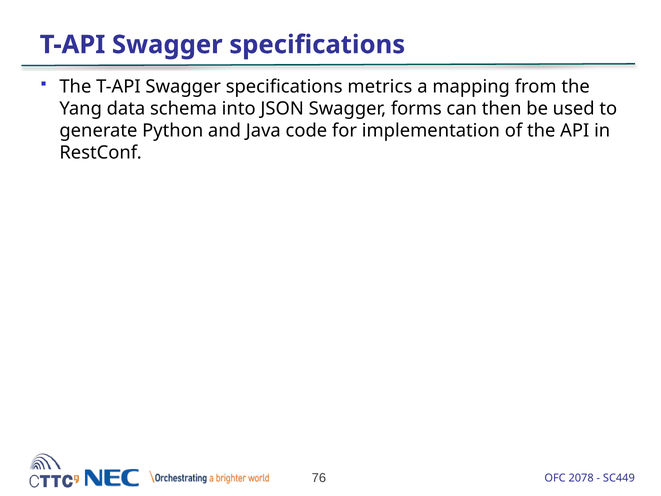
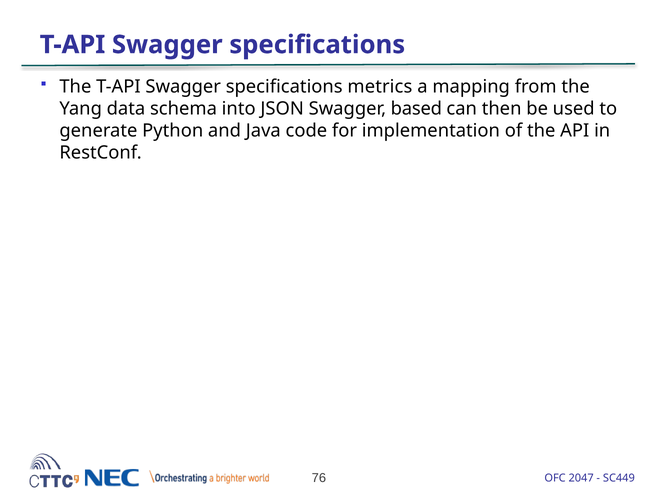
forms: forms -> based
2078: 2078 -> 2047
